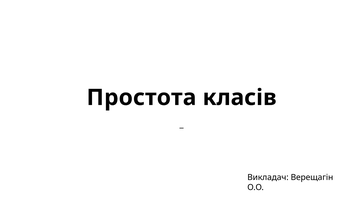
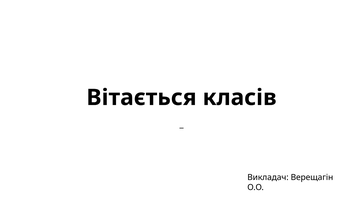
Простота: Простота -> Вітається
